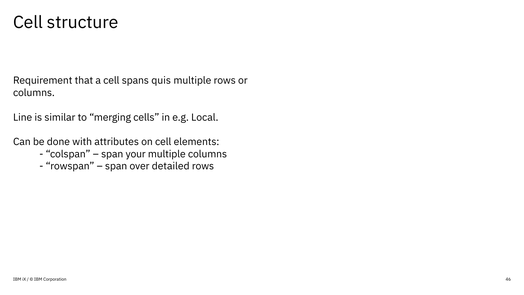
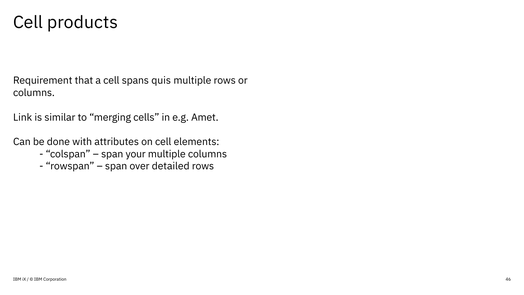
structure: structure -> products
Line: Line -> Link
Local: Local -> Amet
